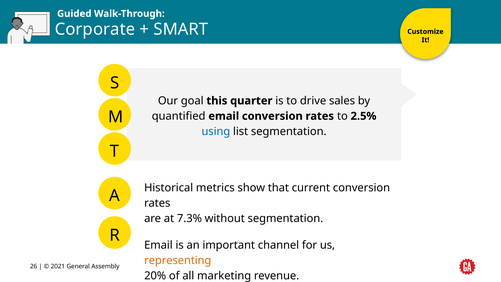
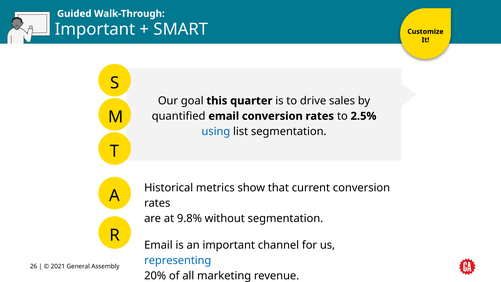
Corporate at (95, 29): Corporate -> Important
7.3%: 7.3% -> 9.8%
representing colour: orange -> blue
